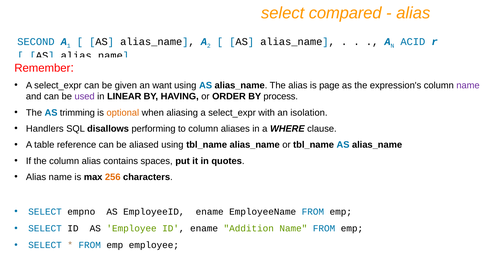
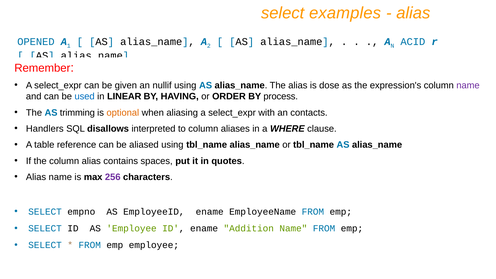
compared: compared -> examples
SECOND: SECOND -> OPENED
want: want -> nullif
page: page -> dose
used colour: purple -> blue
isolation: isolation -> contacts
performing: performing -> interpreted
256 colour: orange -> purple
